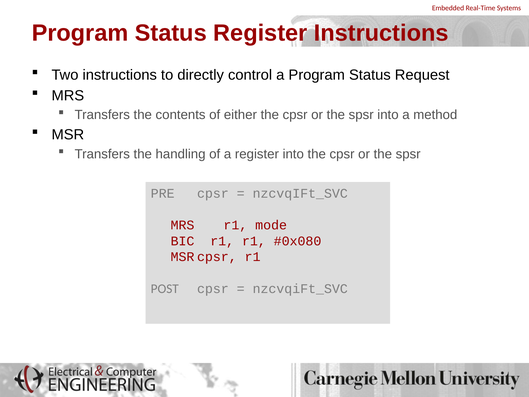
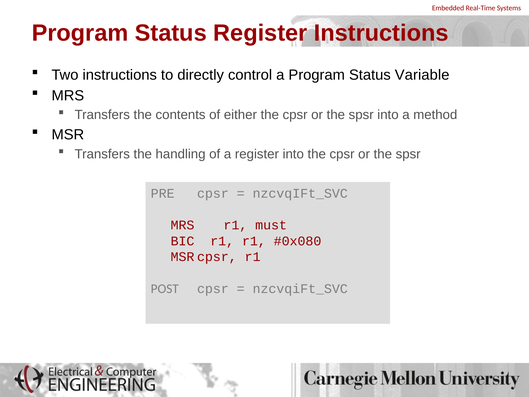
Request: Request -> Variable
mode: mode -> must
